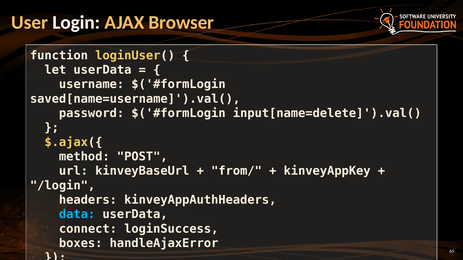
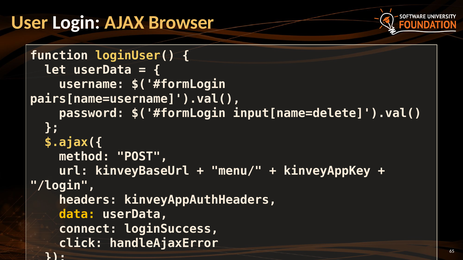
saved[name=username]').val(: saved[name=username]').val( -> pairs[name=username]').val(
from/: from/ -> menu/
data colour: light blue -> yellow
boxes: boxes -> click
